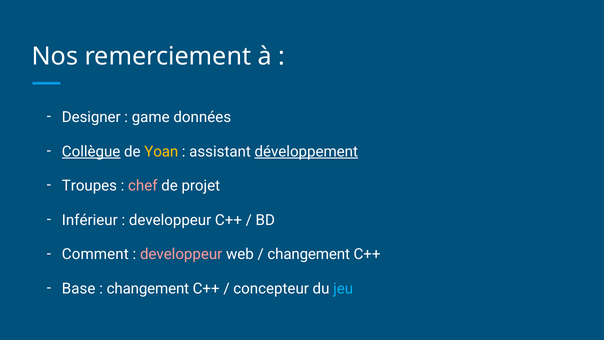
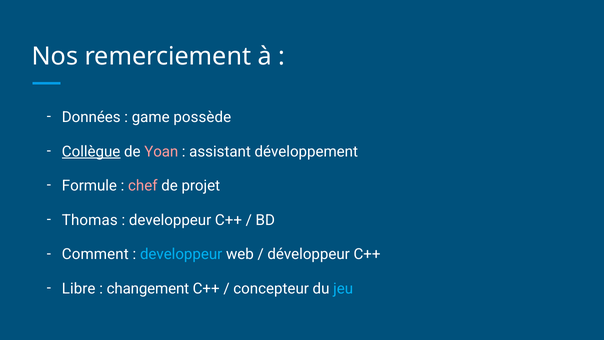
Designer: Designer -> Données
données: données -> possède
Yoan colour: yellow -> pink
développement underline: present -> none
Troupes: Troupes -> Formule
Inférieur: Inférieur -> Thomas
developpeur at (181, 254) colour: pink -> light blue
changement at (309, 254): changement -> développeur
Base: Base -> Libre
